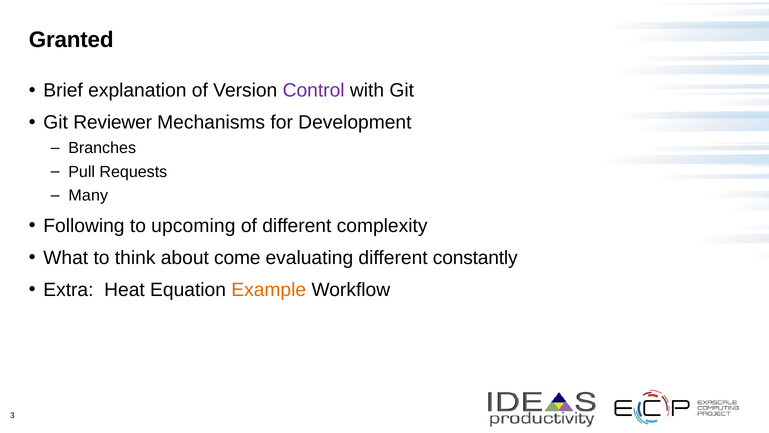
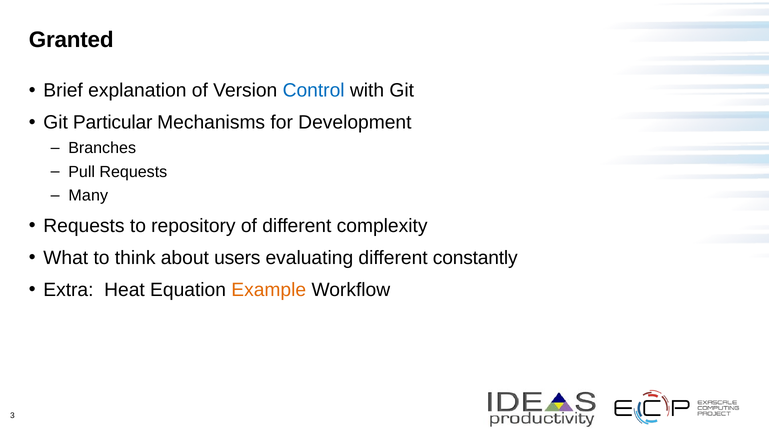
Control colour: purple -> blue
Reviewer: Reviewer -> Particular
Following at (84, 226): Following -> Requests
upcoming: upcoming -> repository
come: come -> users
